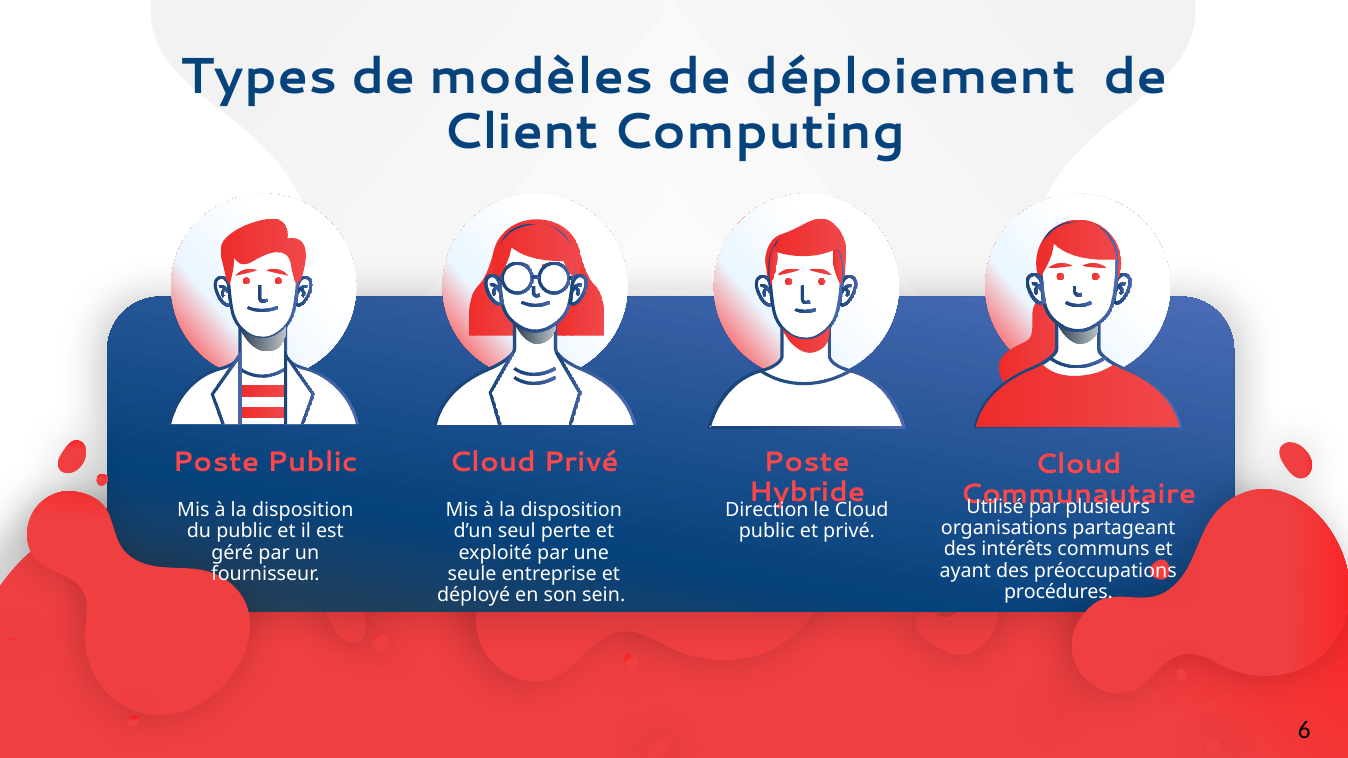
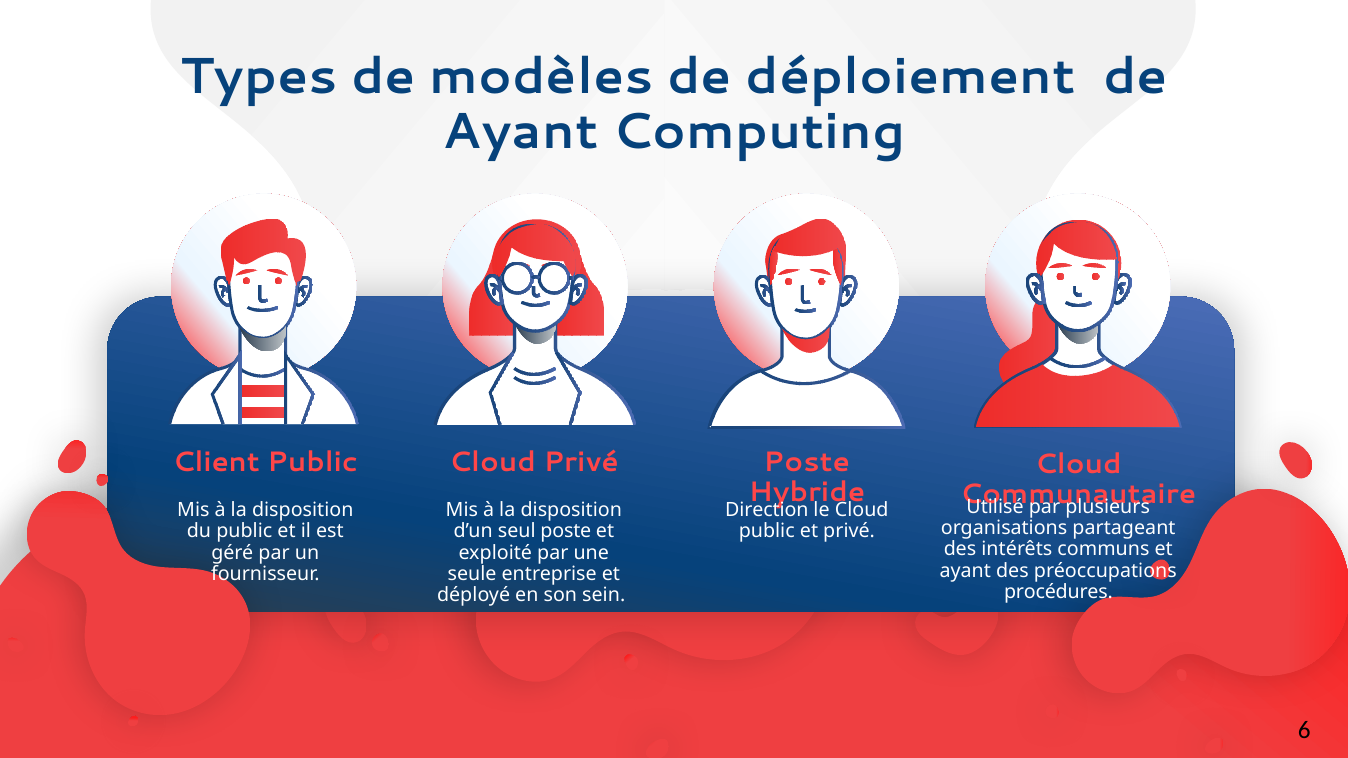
Client at (521, 132): Client -> Ayant
Poste at (216, 463): Poste -> Client
seul perte: perte -> poste
